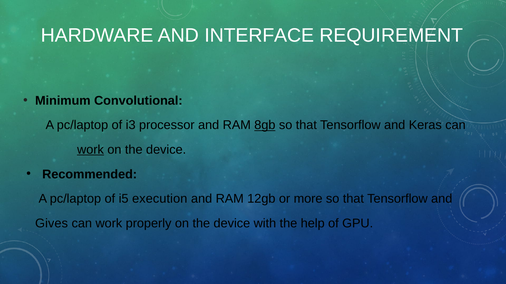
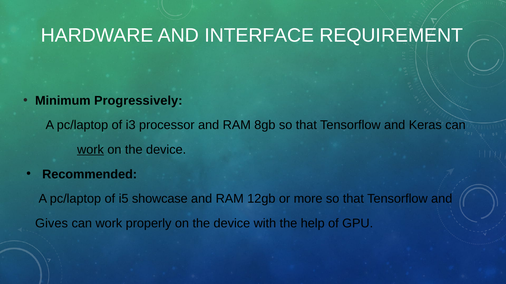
Convolutional: Convolutional -> Progressively
8gb underline: present -> none
execution: execution -> showcase
